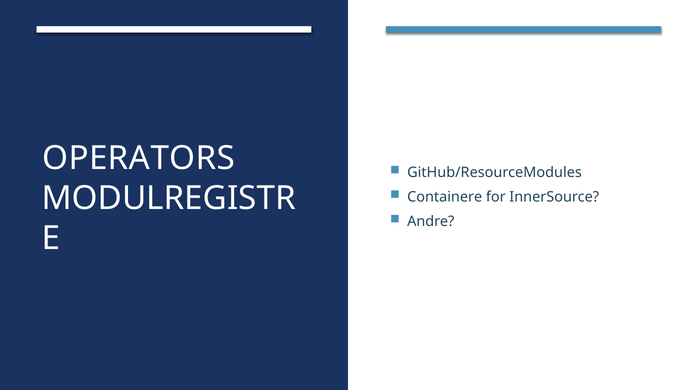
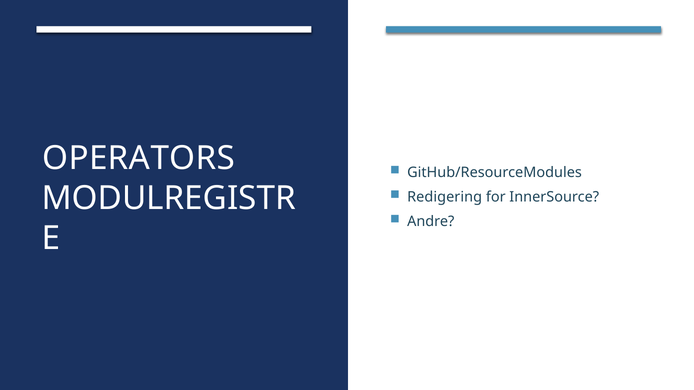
Containere: Containere -> Redigering
